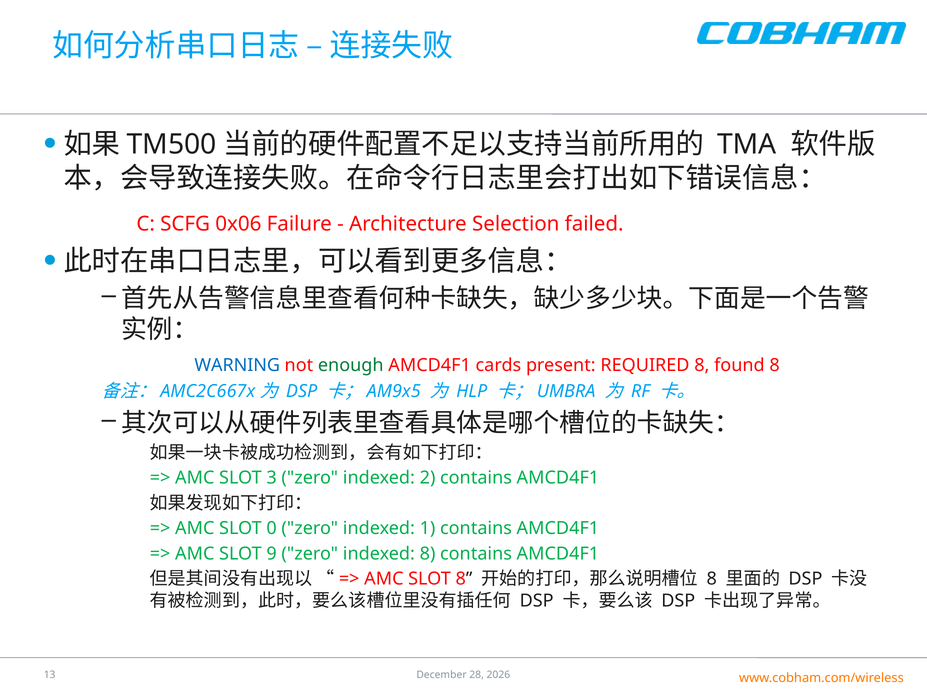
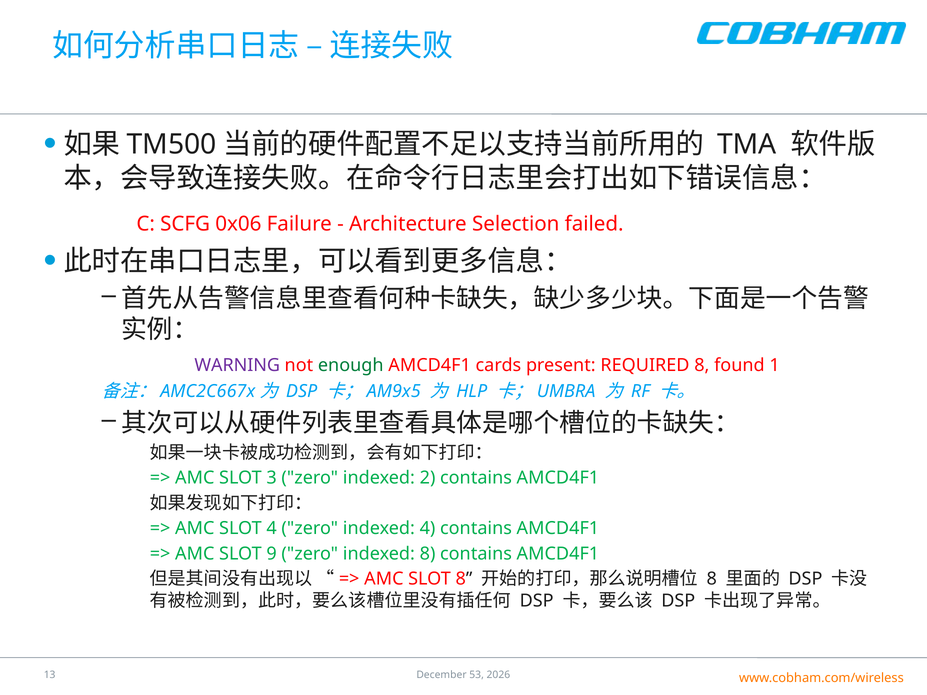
WARNING colour: blue -> purple
found 8: 8 -> 1
SLOT 0: 0 -> 4
indexed 1: 1 -> 4
28: 28 -> 53
